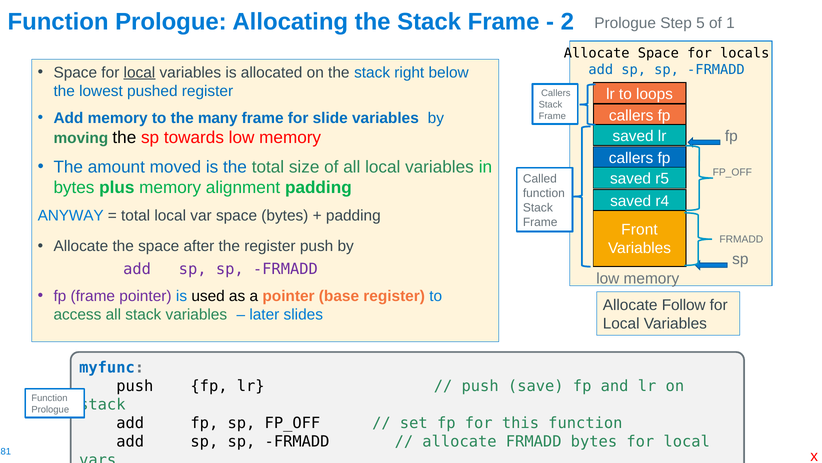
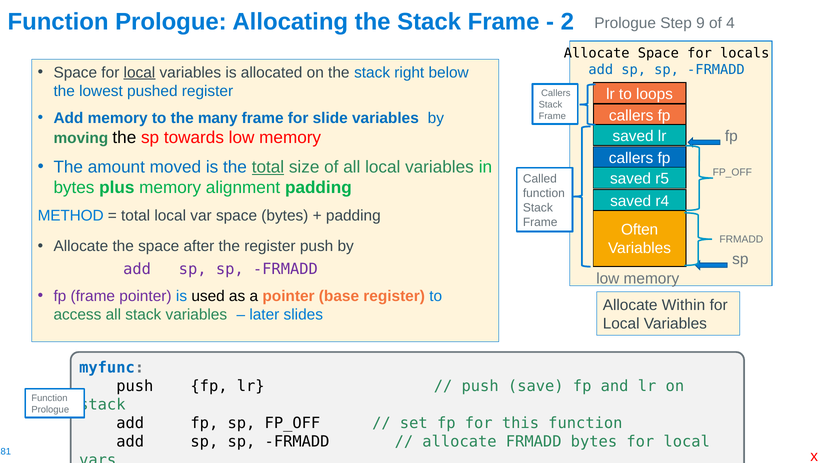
5: 5 -> 9
1: 1 -> 4
total at (268, 167) underline: none -> present
ANYWAY: ANYWAY -> METHOD
Front: Front -> Often
Follow: Follow -> Within
